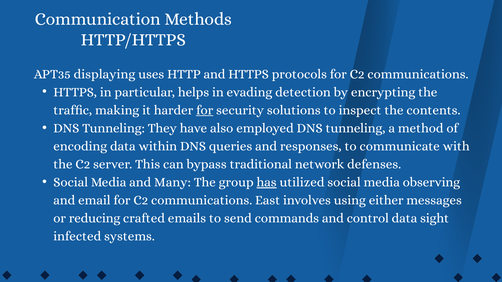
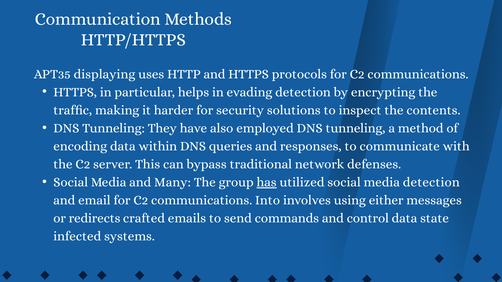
for at (205, 110) underline: present -> none
media observing: observing -> detection
East: East -> Into
reducing: reducing -> redirects
sight: sight -> state
